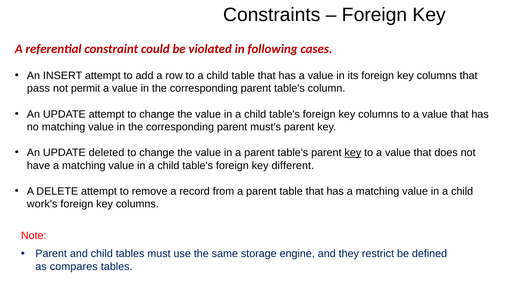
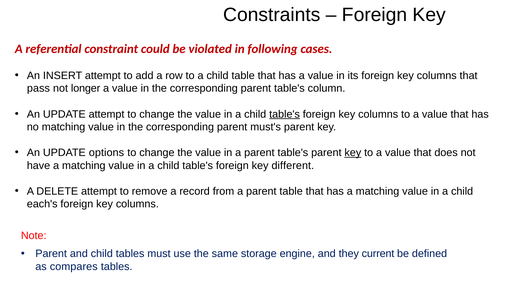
permit: permit -> longer
table's at (285, 114) underline: none -> present
deleted: deleted -> options
work's: work's -> each's
restrict: restrict -> current
